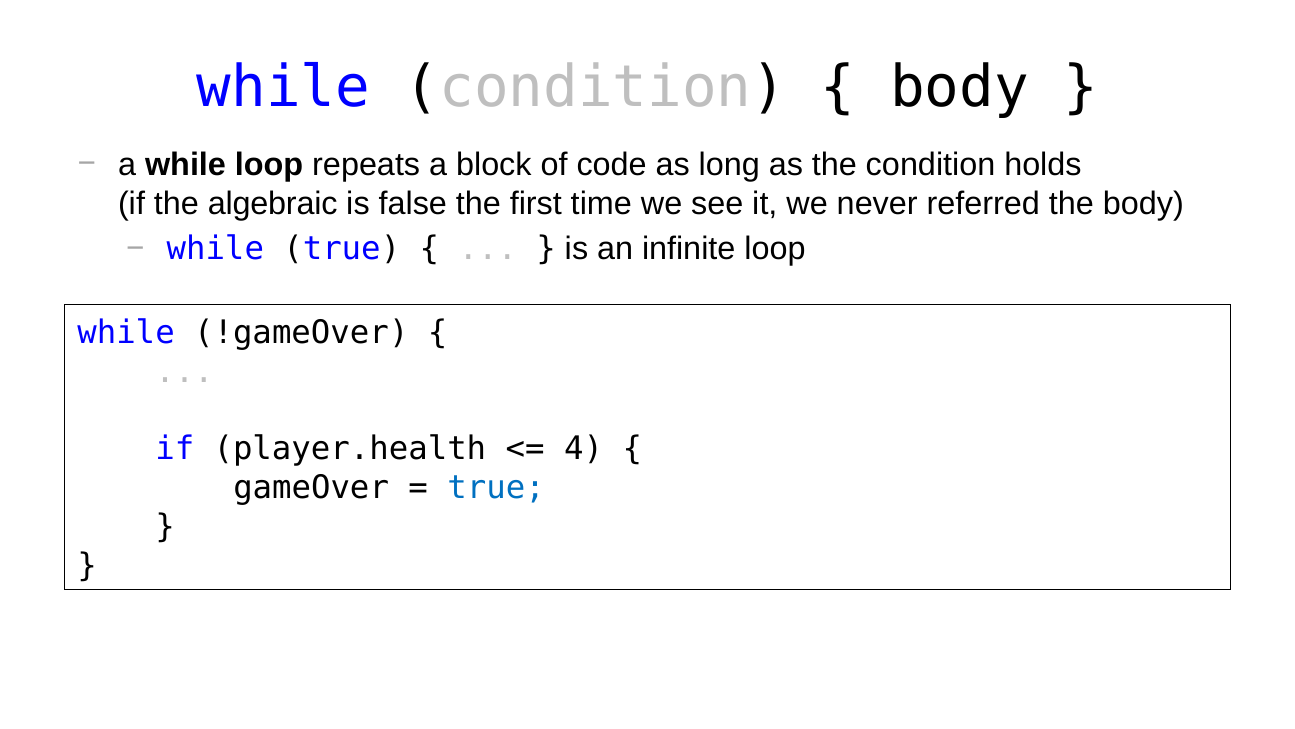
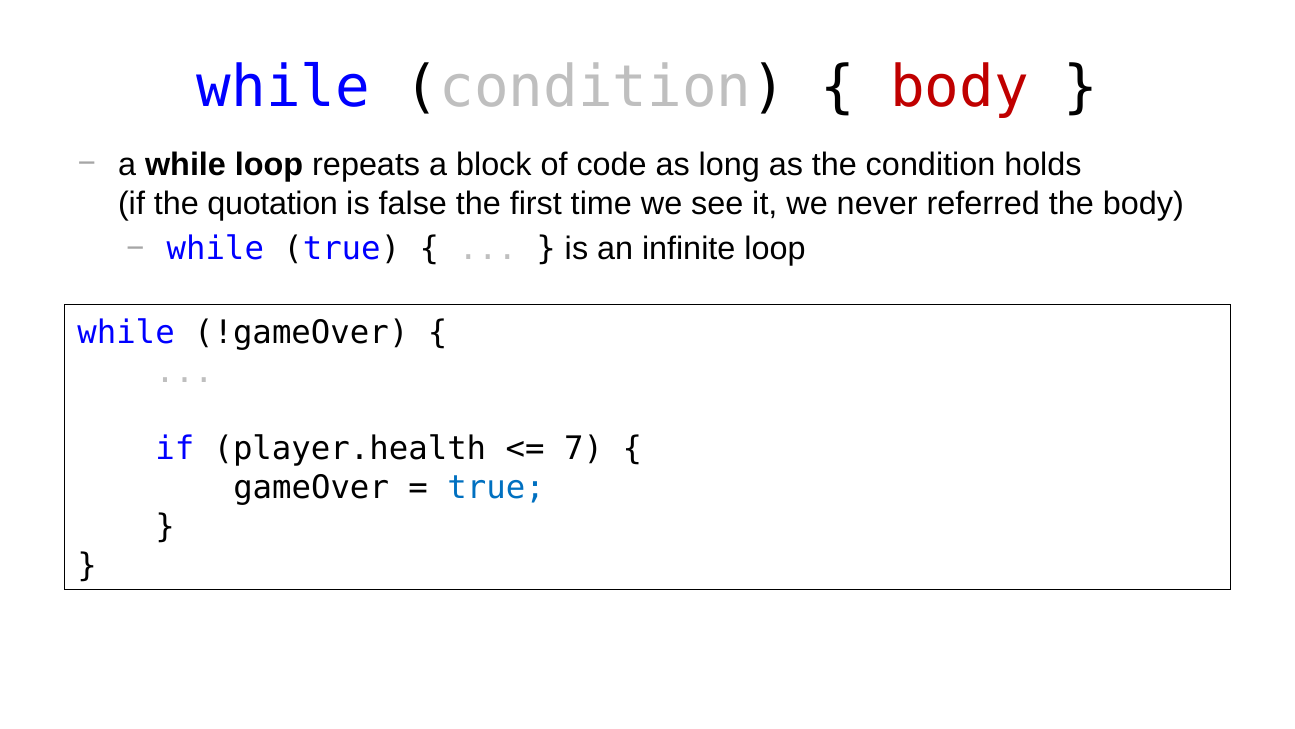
body at (959, 87) colour: black -> red
algebraic: algebraic -> quotation
4: 4 -> 7
